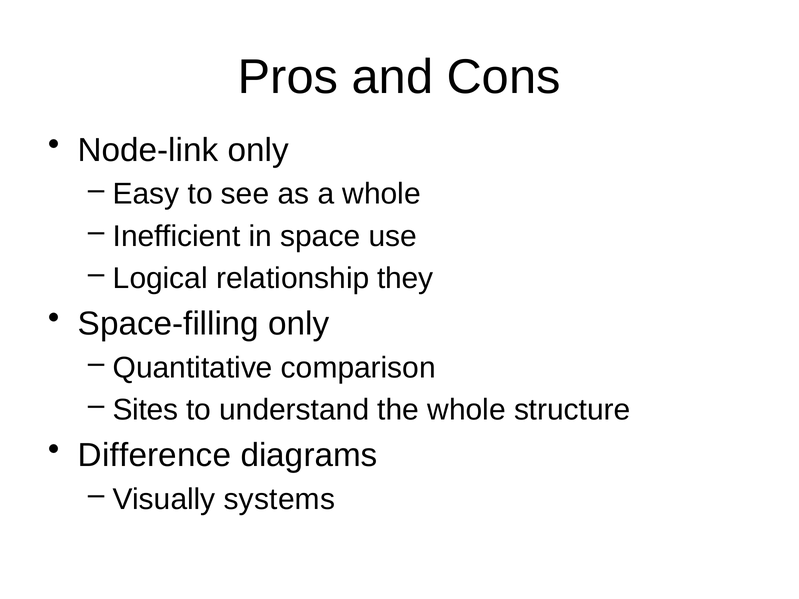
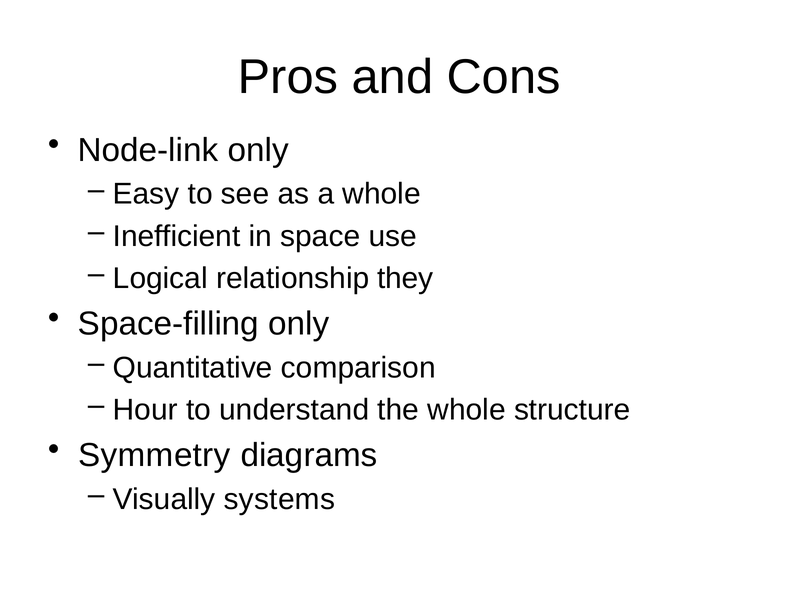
Sites: Sites -> Hour
Difference: Difference -> Symmetry
